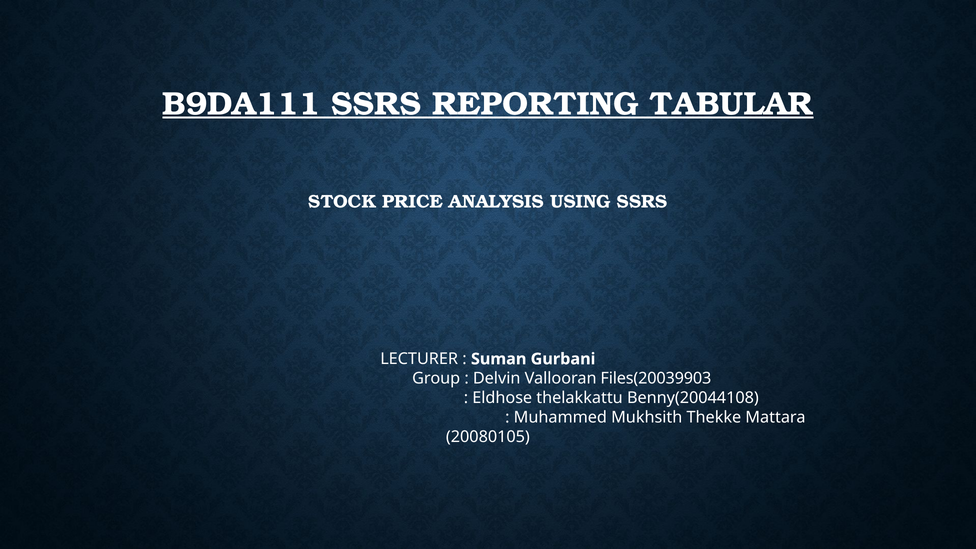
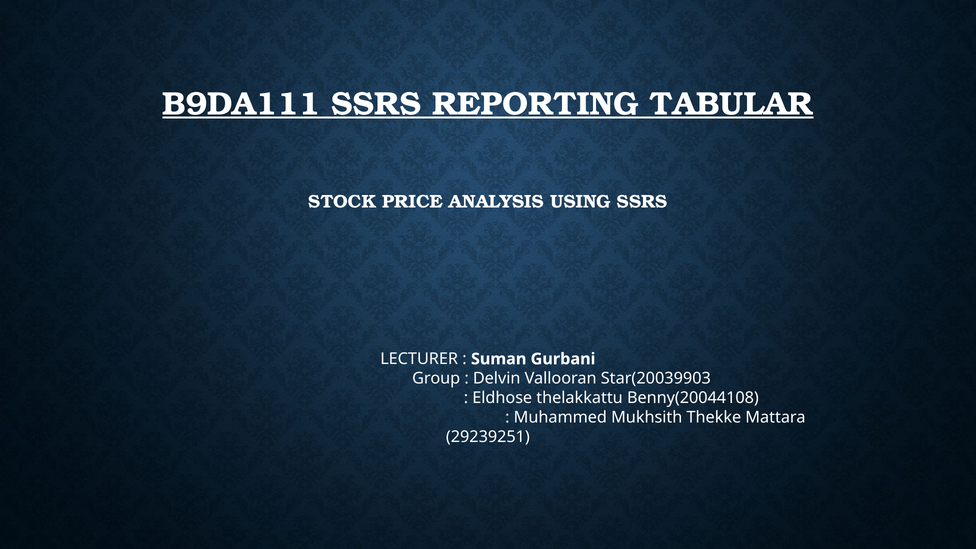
Files(20039903: Files(20039903 -> Star(20039903
20080105: 20080105 -> 29239251
